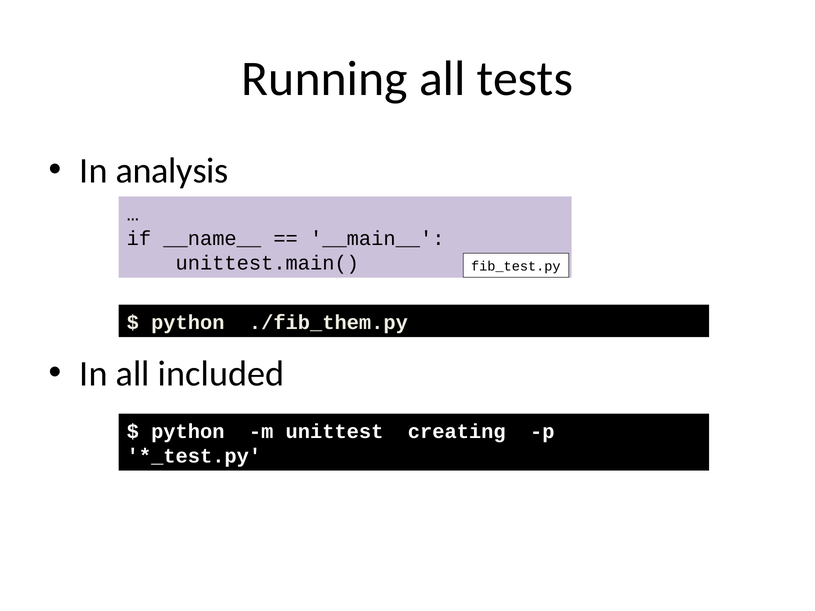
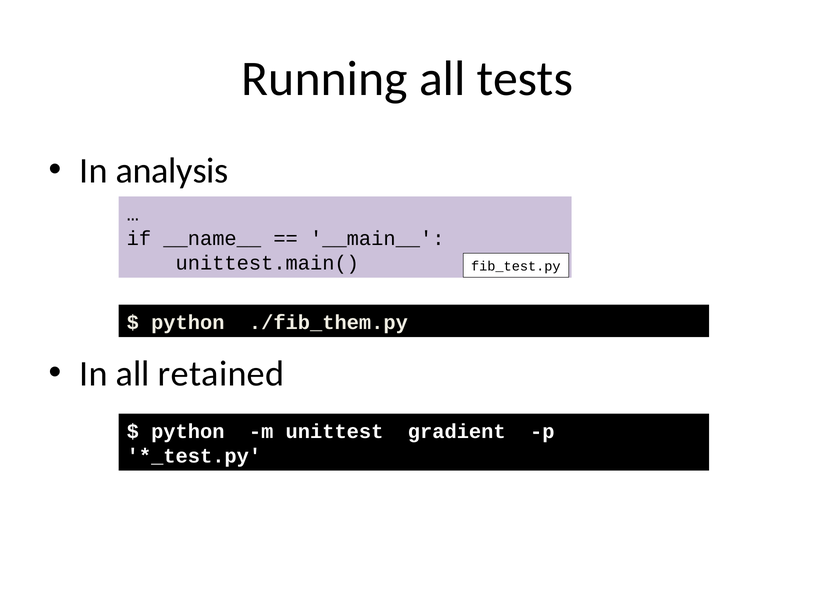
included: included -> retained
creating: creating -> gradient
